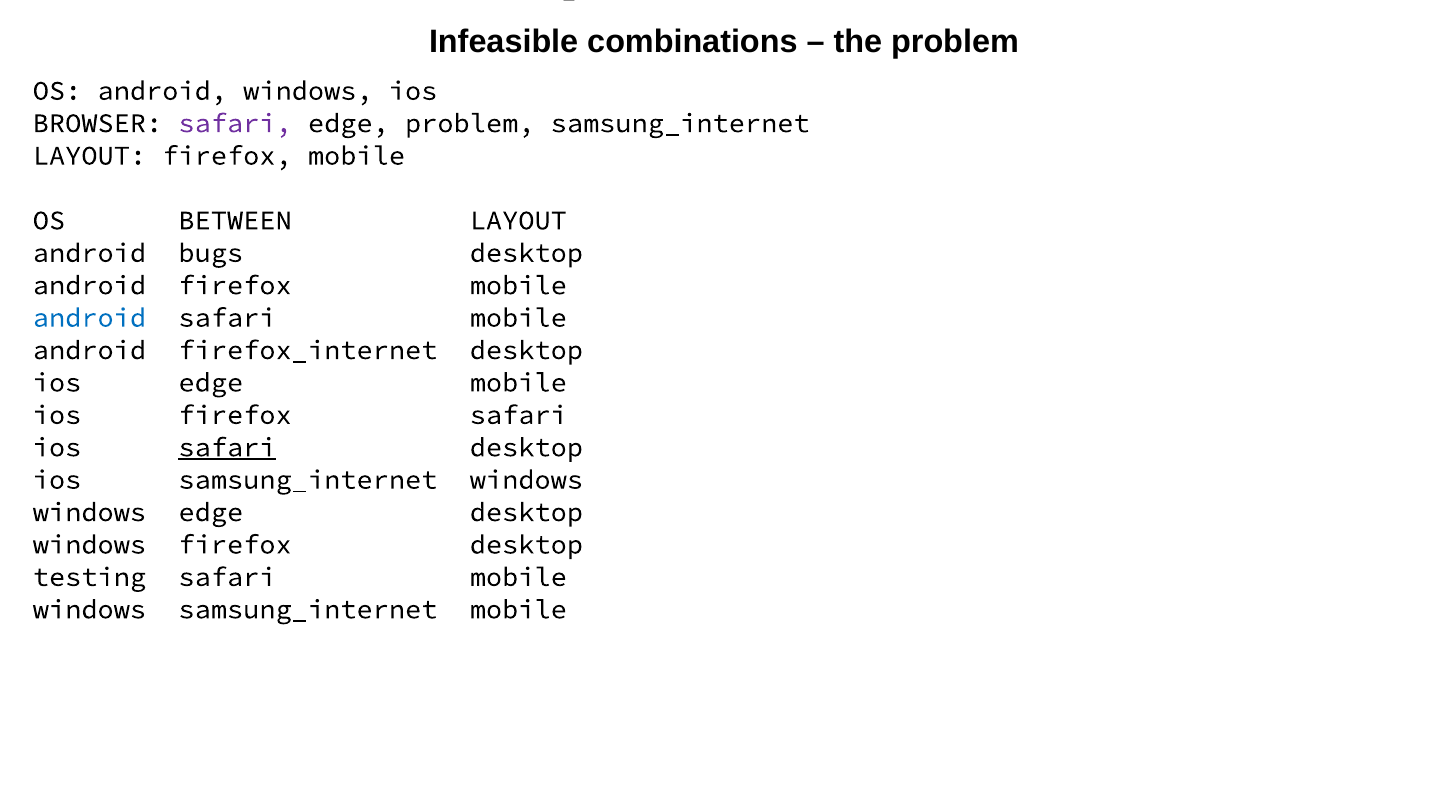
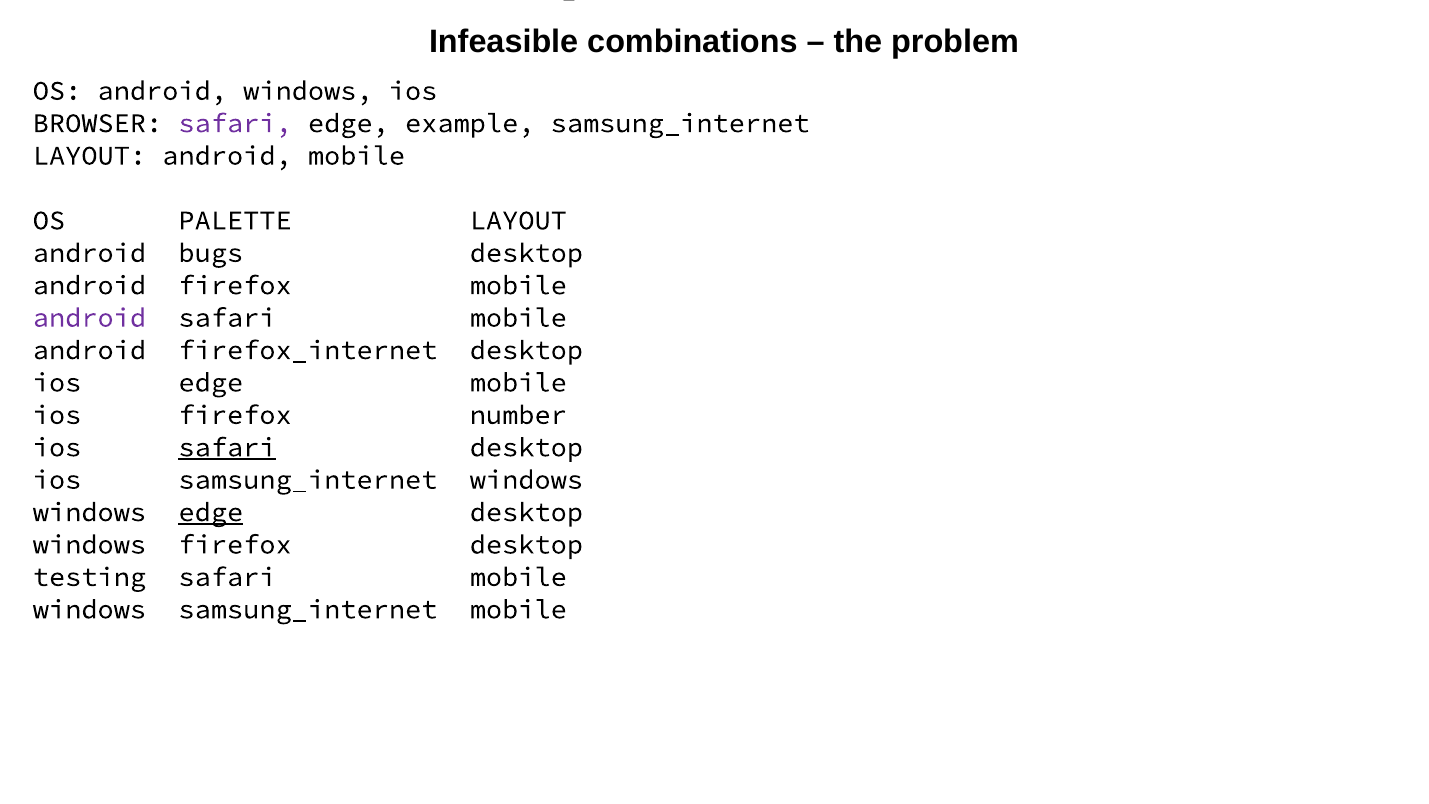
edge problem: problem -> example
firefox at (227, 156): firefox -> android
BETWEEN: BETWEEN -> PALETTE
android at (89, 318) colour: blue -> purple
firefox safari: safari -> number
edge at (211, 512) underline: none -> present
